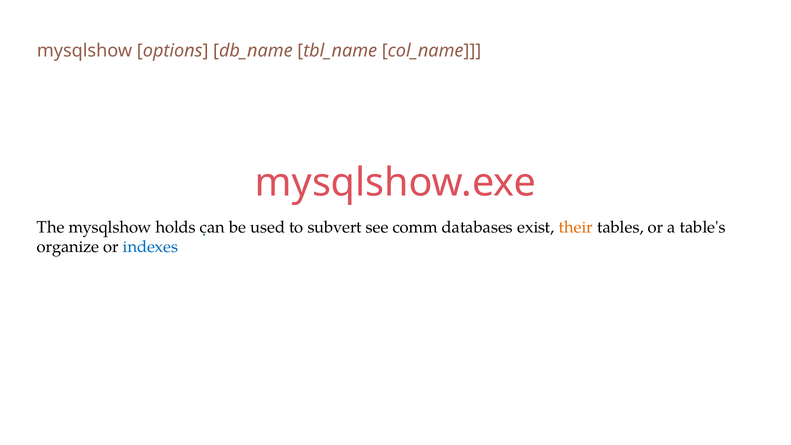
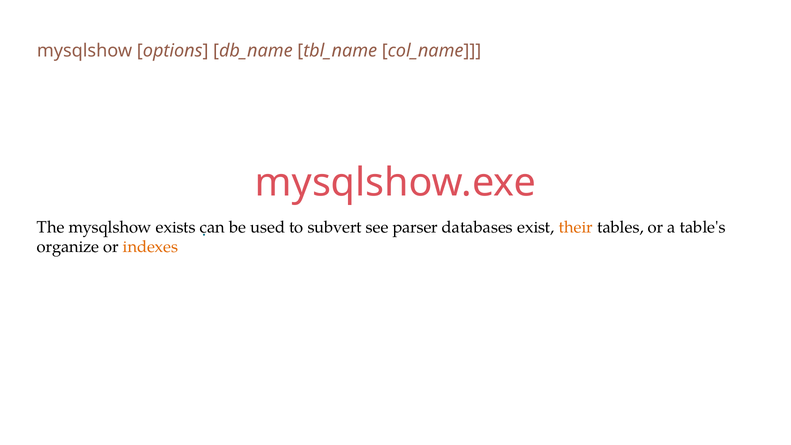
holds: holds -> exists
comm: comm -> parser
indexes colour: blue -> orange
